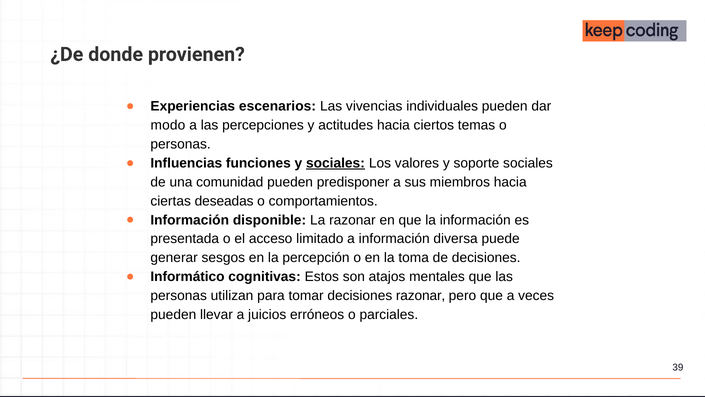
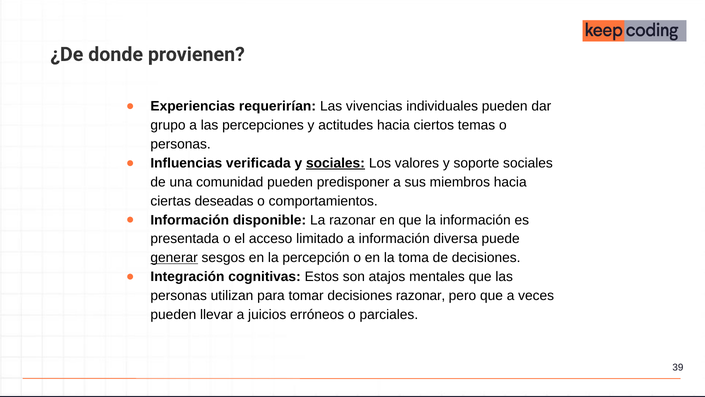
escenarios: escenarios -> requerirían
modo: modo -> grupo
funciones: funciones -> verificada
generar underline: none -> present
Informático: Informático -> Integración
